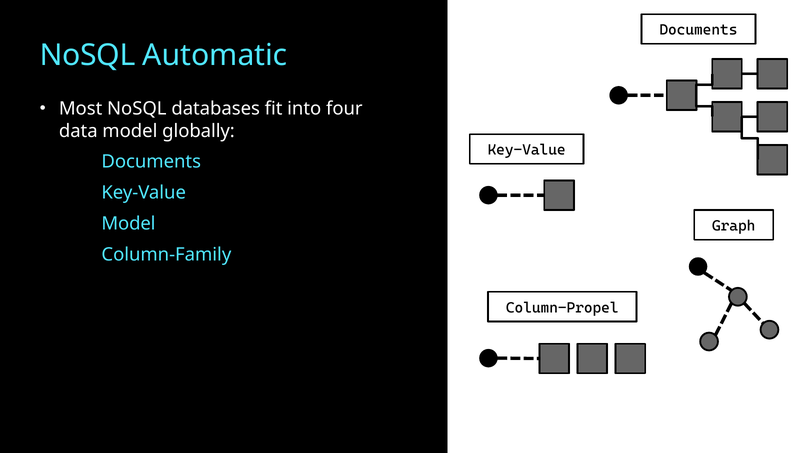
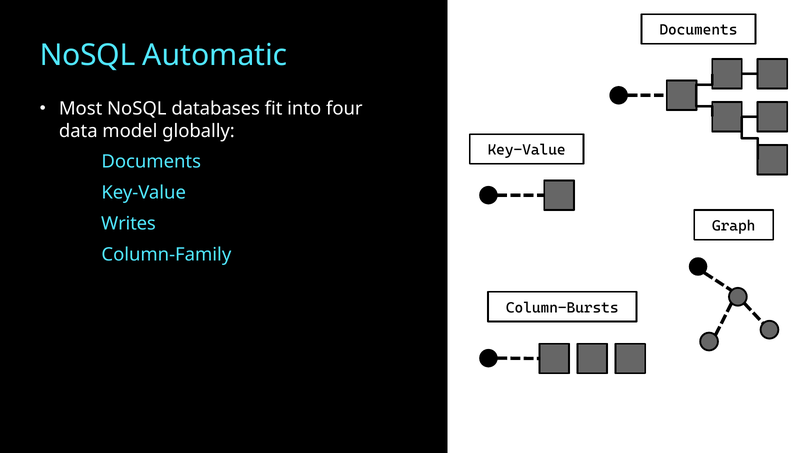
Model at (128, 224): Model -> Writes
Column-Propel: Column-Propel -> Column-Bursts
